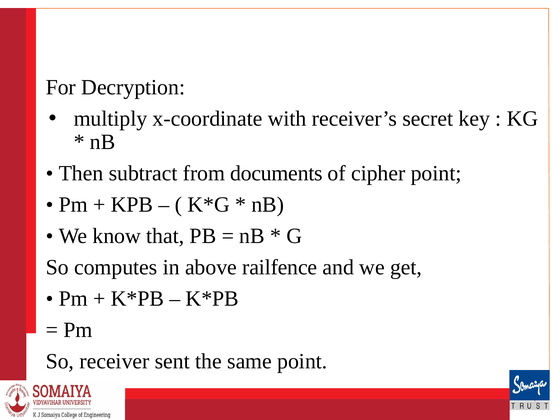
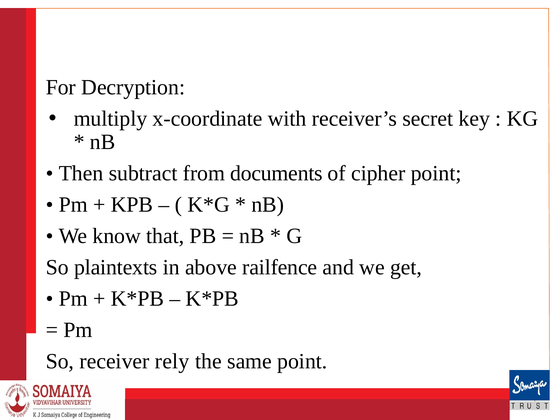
computes: computes -> plaintexts
sent: sent -> rely
